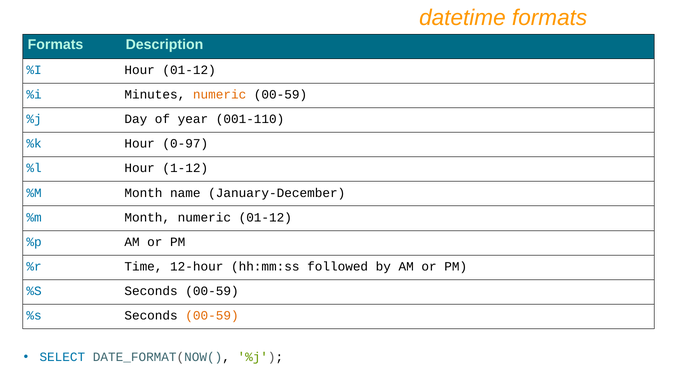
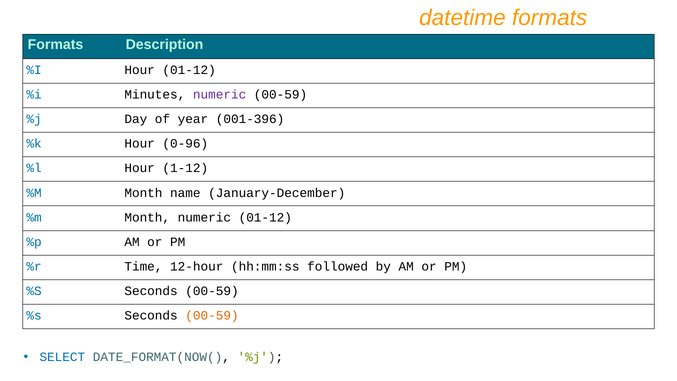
numeric at (220, 95) colour: orange -> purple
001-110: 001-110 -> 001-396
0-97: 0-97 -> 0-96
